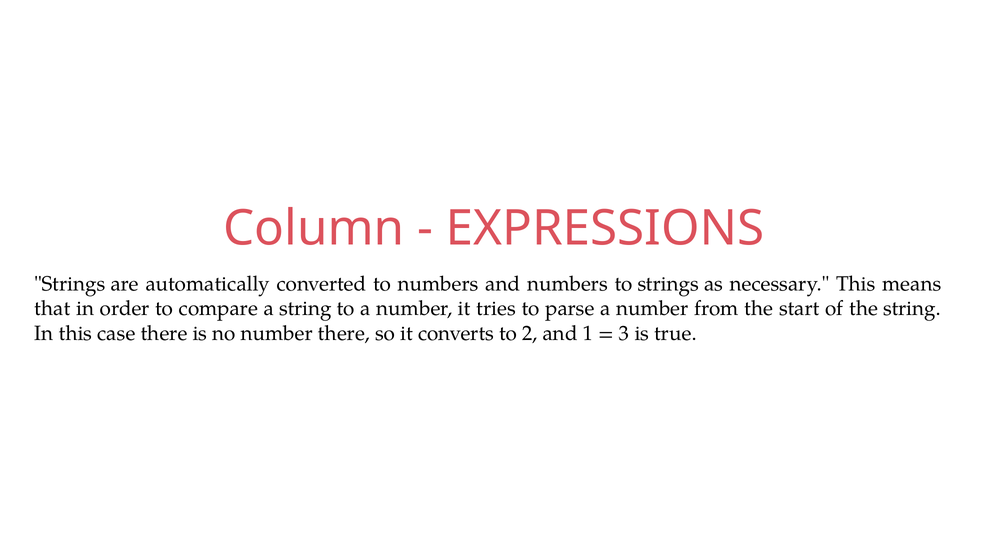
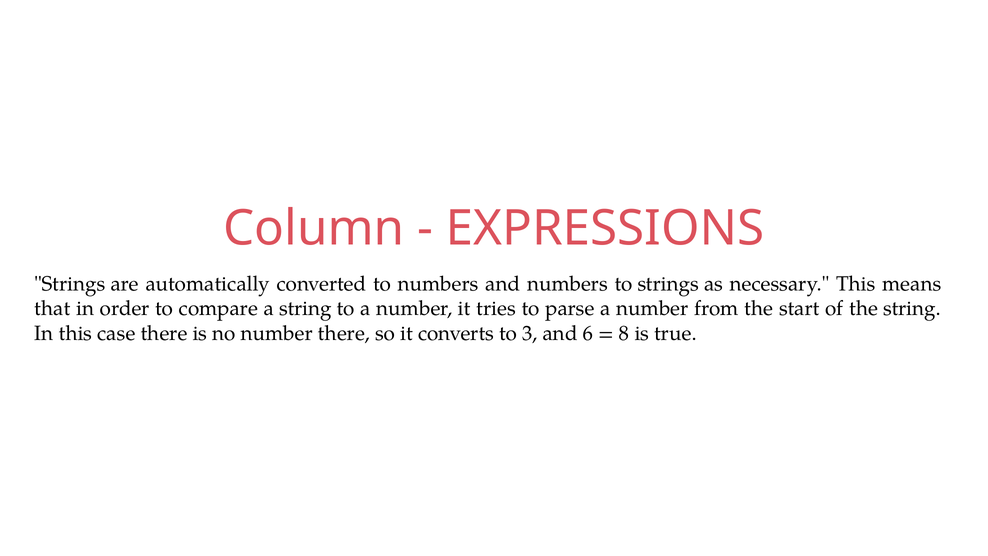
2: 2 -> 3
1: 1 -> 6
3: 3 -> 8
